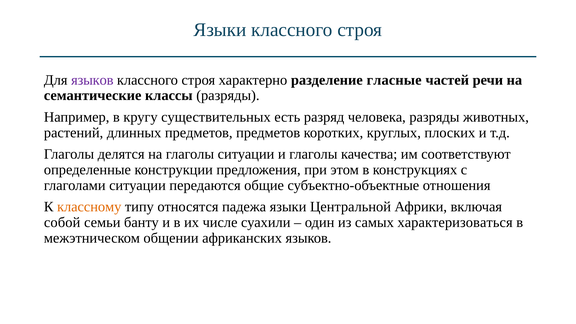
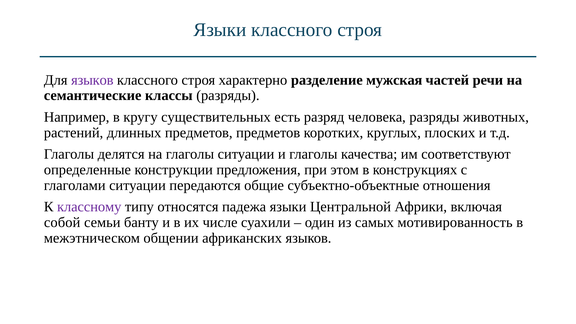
гласные: гласные -> мужская
классному colour: orange -> purple
характеризоваться: характеризоваться -> мотивированность
